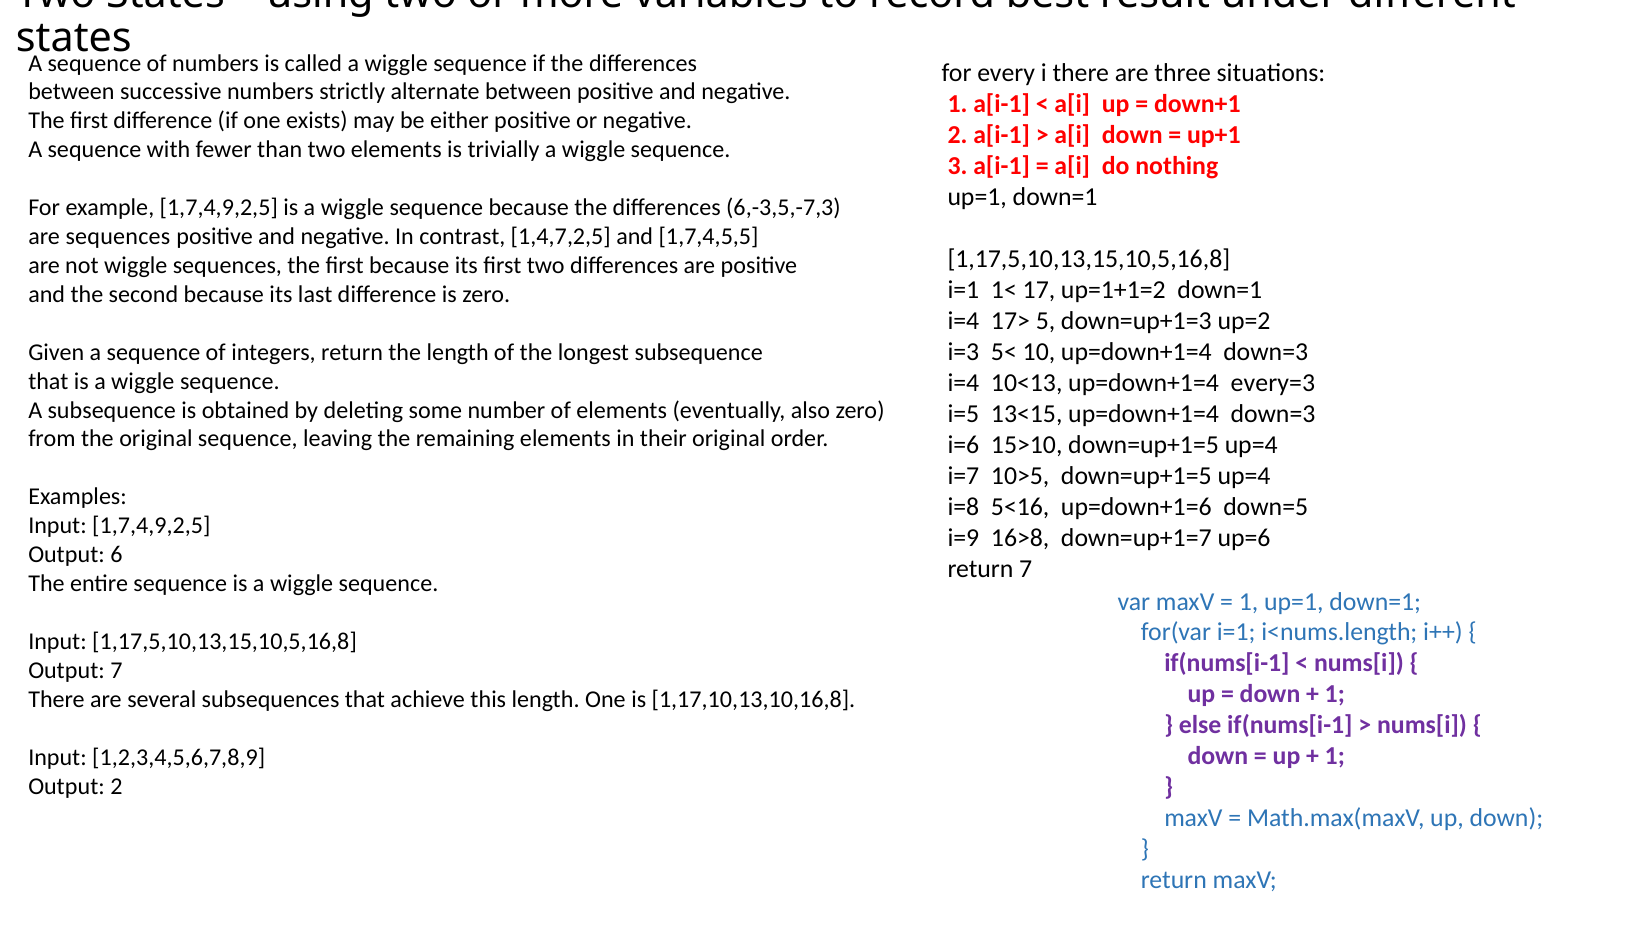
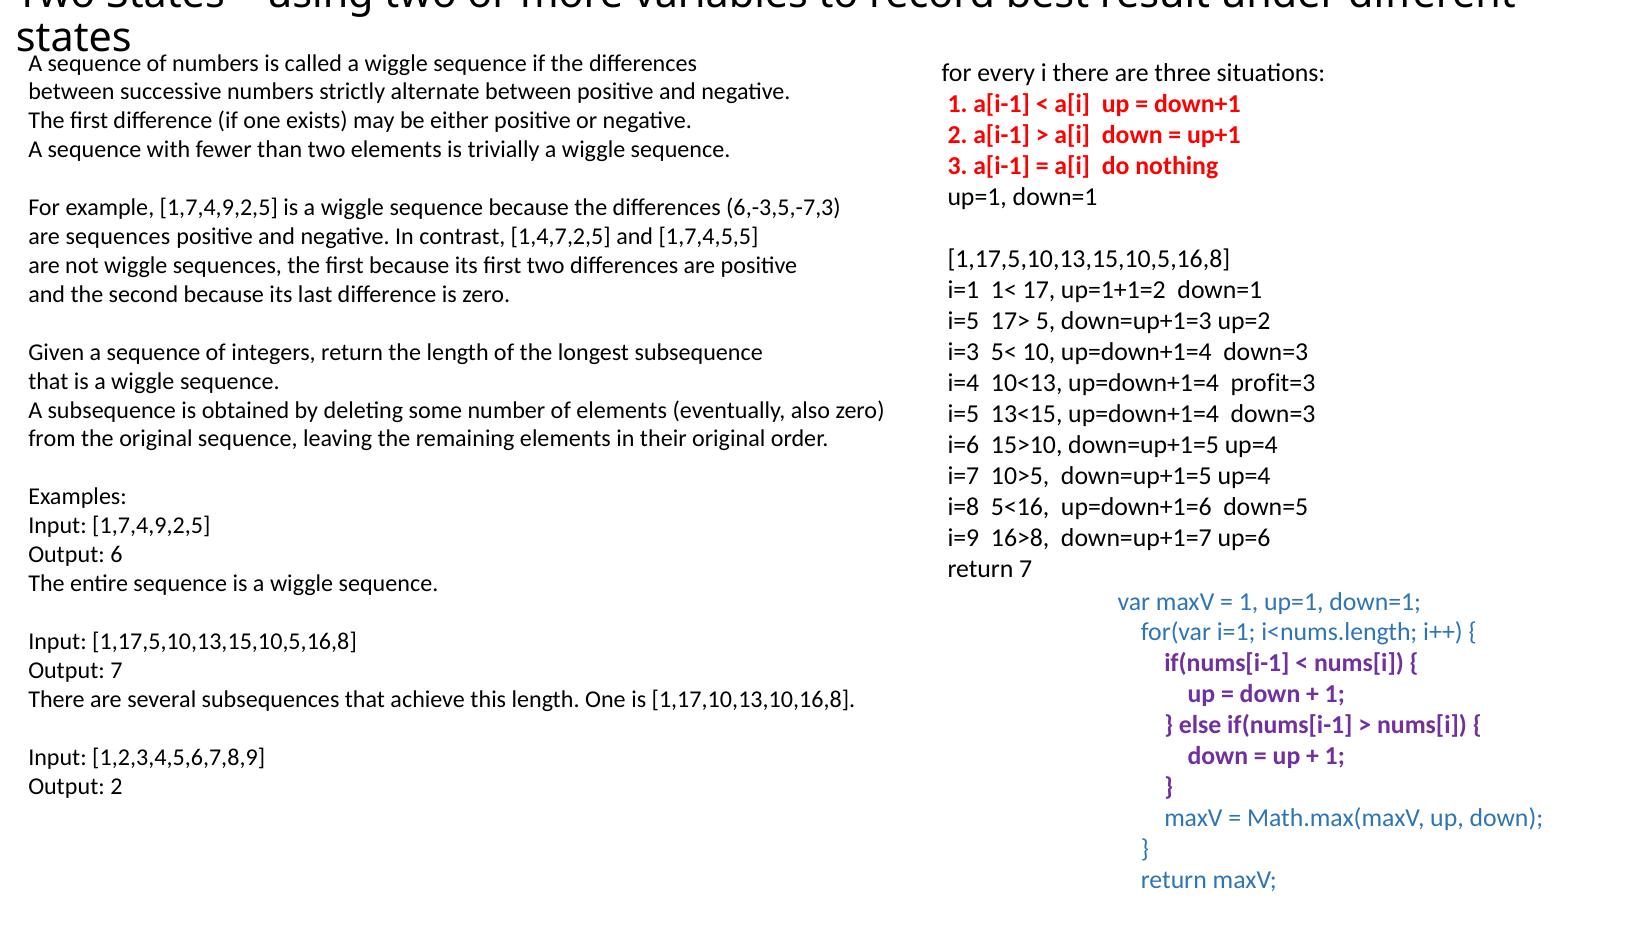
i=4 at (963, 321): i=4 -> i=5
every=3: every=3 -> profit=3
